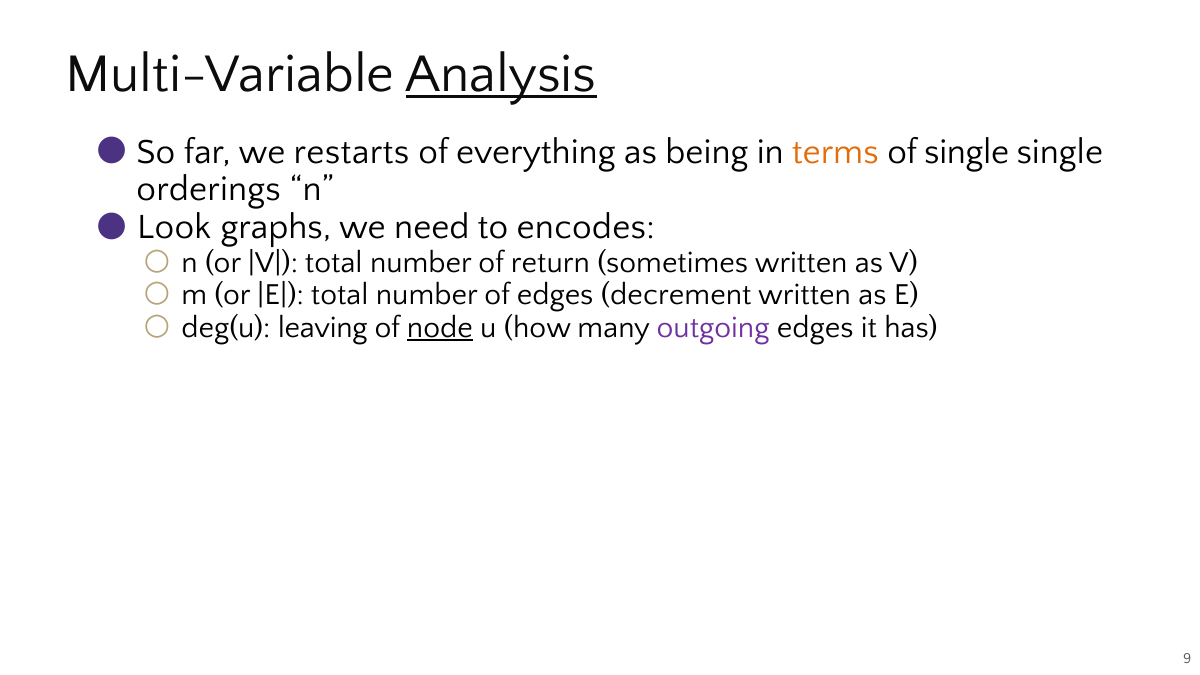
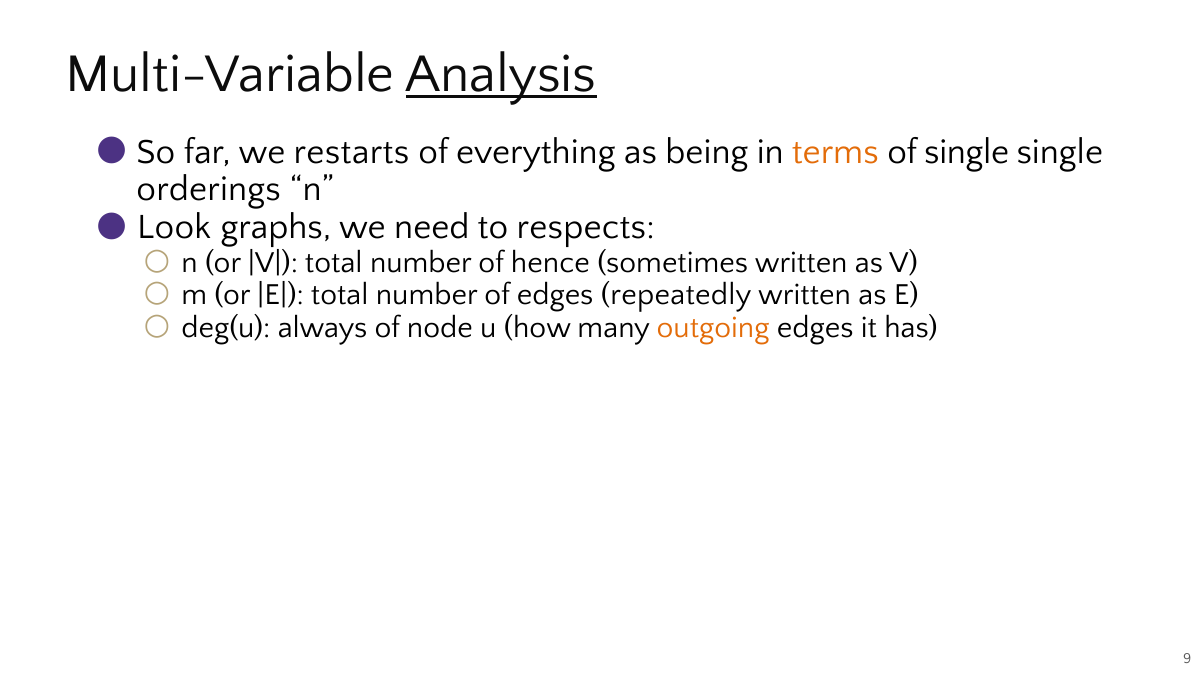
encodes: encodes -> respects
return: return -> hence
decrement: decrement -> repeatedly
leaving: leaving -> always
node underline: present -> none
outgoing colour: purple -> orange
